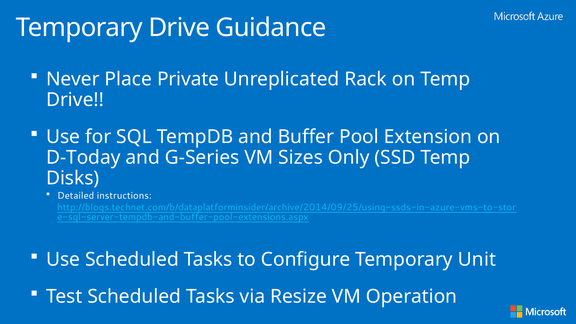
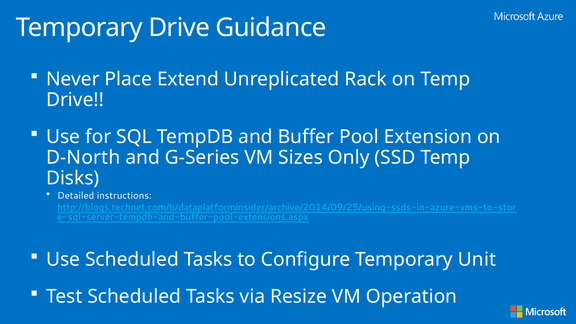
Private: Private -> Extend
D-Today: D-Today -> D-North
